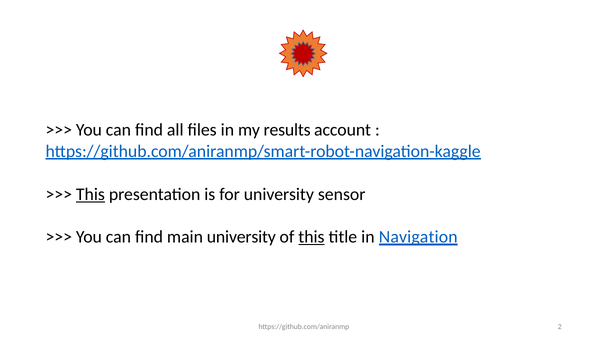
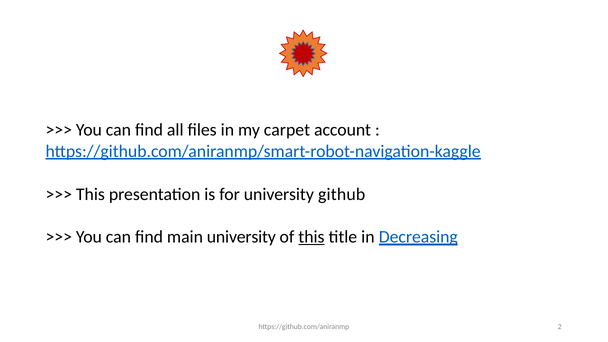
results: results -> carpet
This at (90, 194) underline: present -> none
sensor: sensor -> github
Navigation: Navigation -> Decreasing
